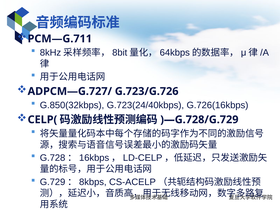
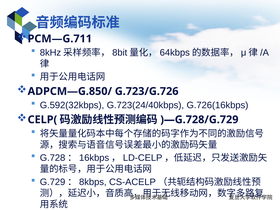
ADPCM—G.727/: ADPCM—G.727/ -> ADPCM—G.850/
G.850(32kbps: G.850(32kbps -> G.592(32kbps
